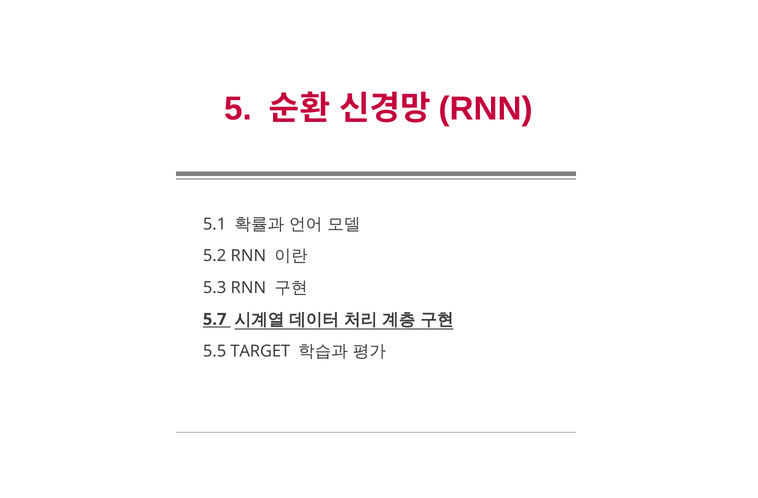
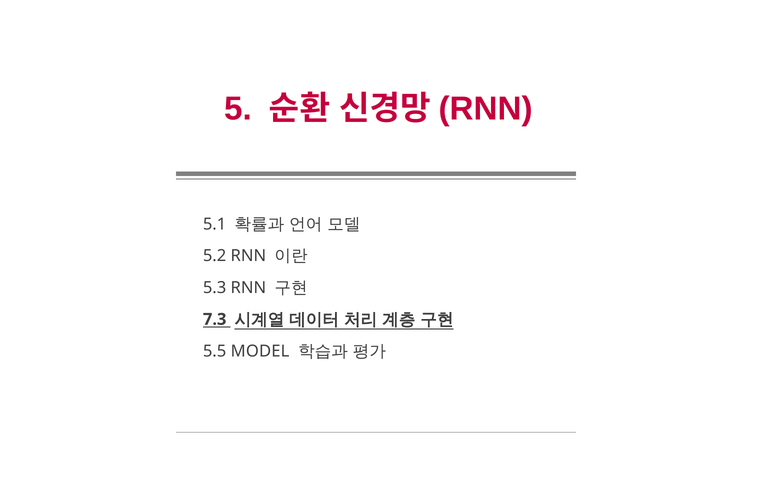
5.7: 5.7 -> 7.3
TARGET: TARGET -> MODEL
